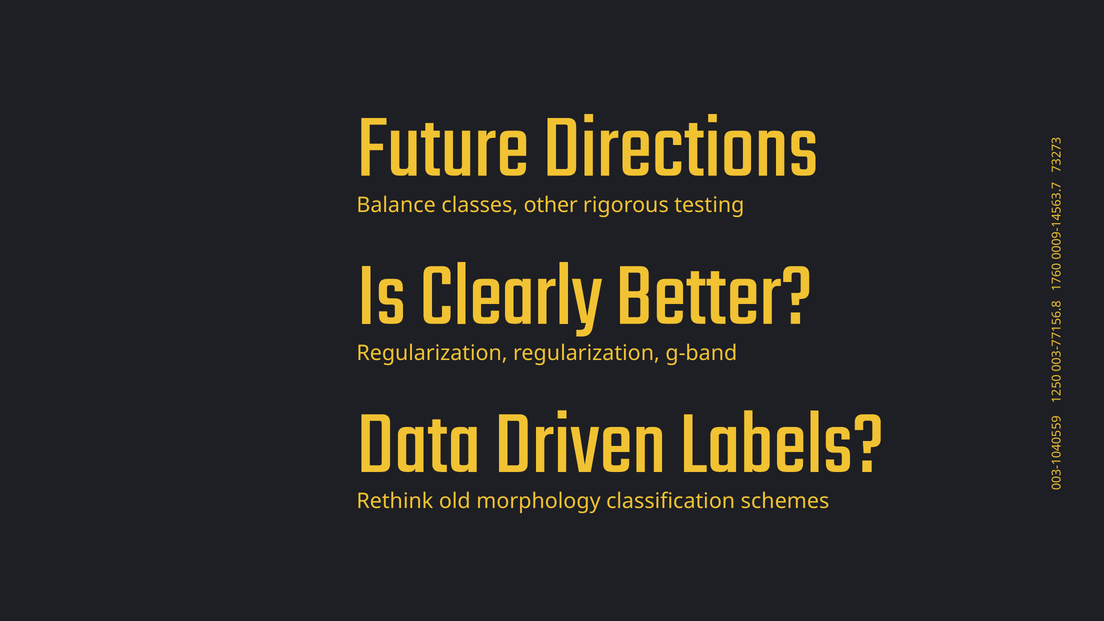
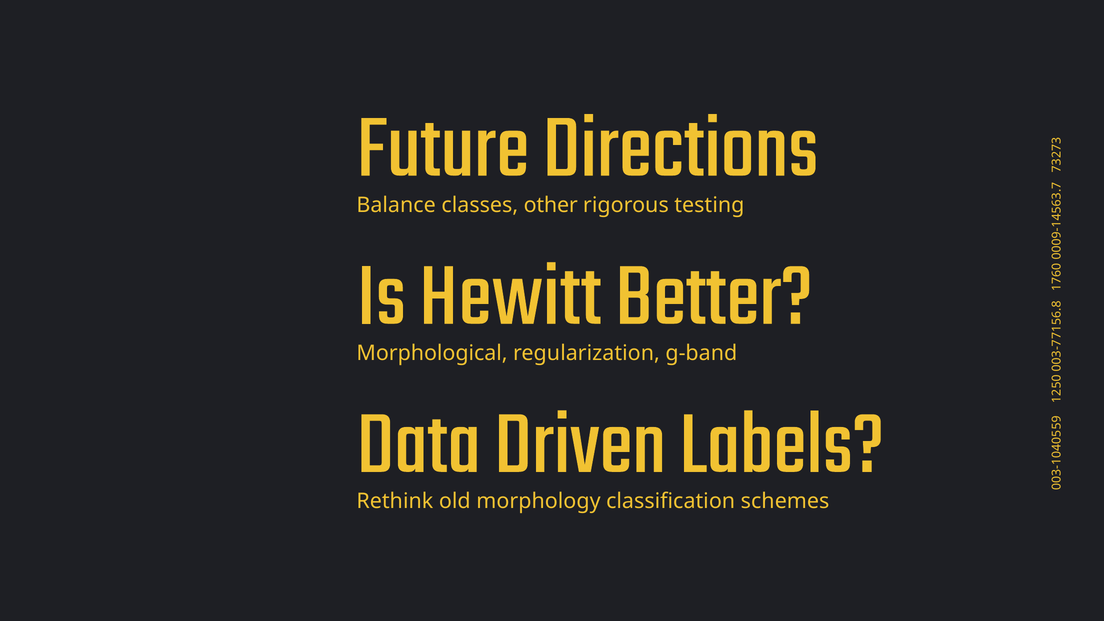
Clearly: Clearly -> Hewitt
Regularization at (432, 353): Regularization -> Morphological
